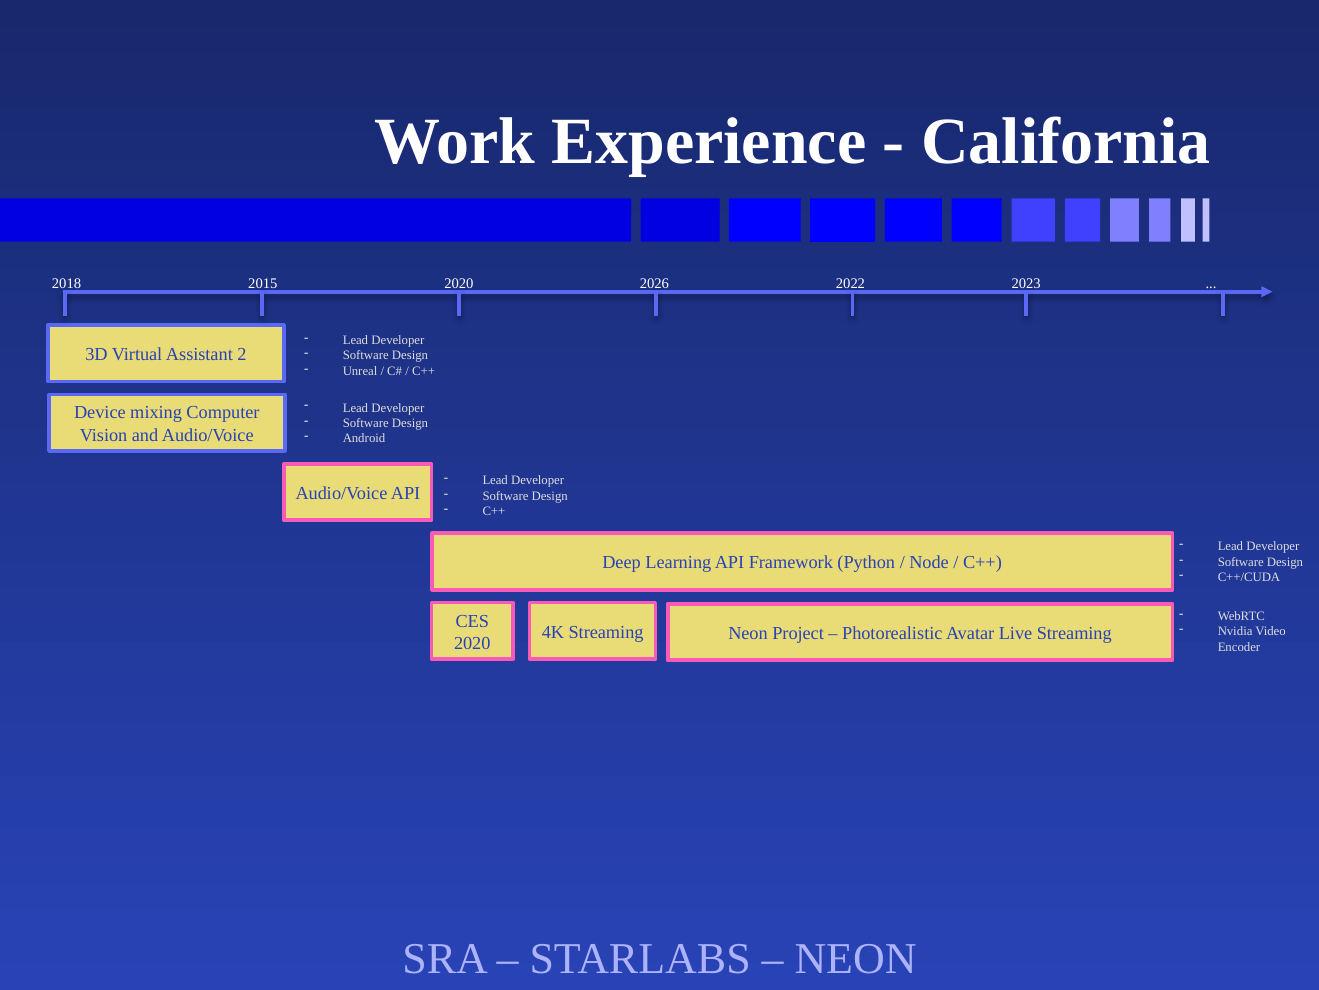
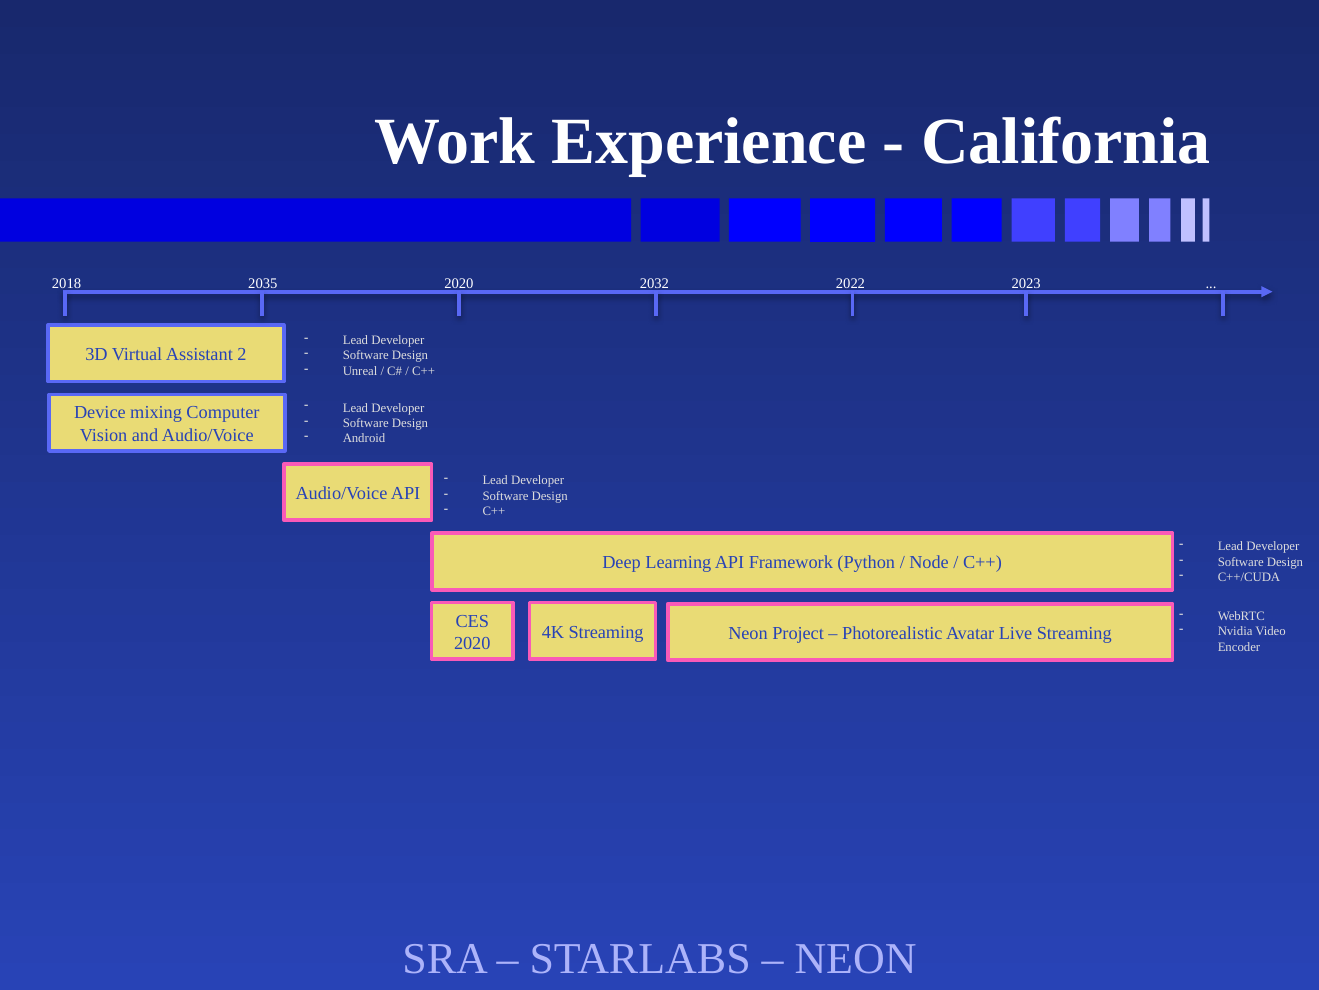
2015: 2015 -> 2035
2026: 2026 -> 2032
